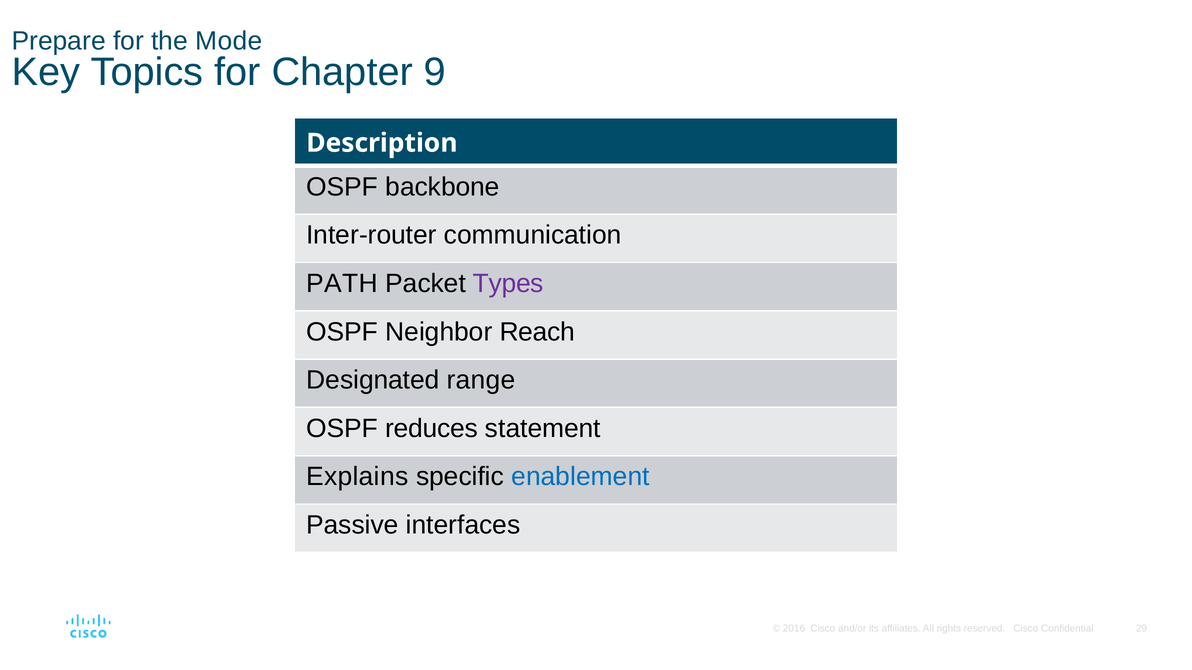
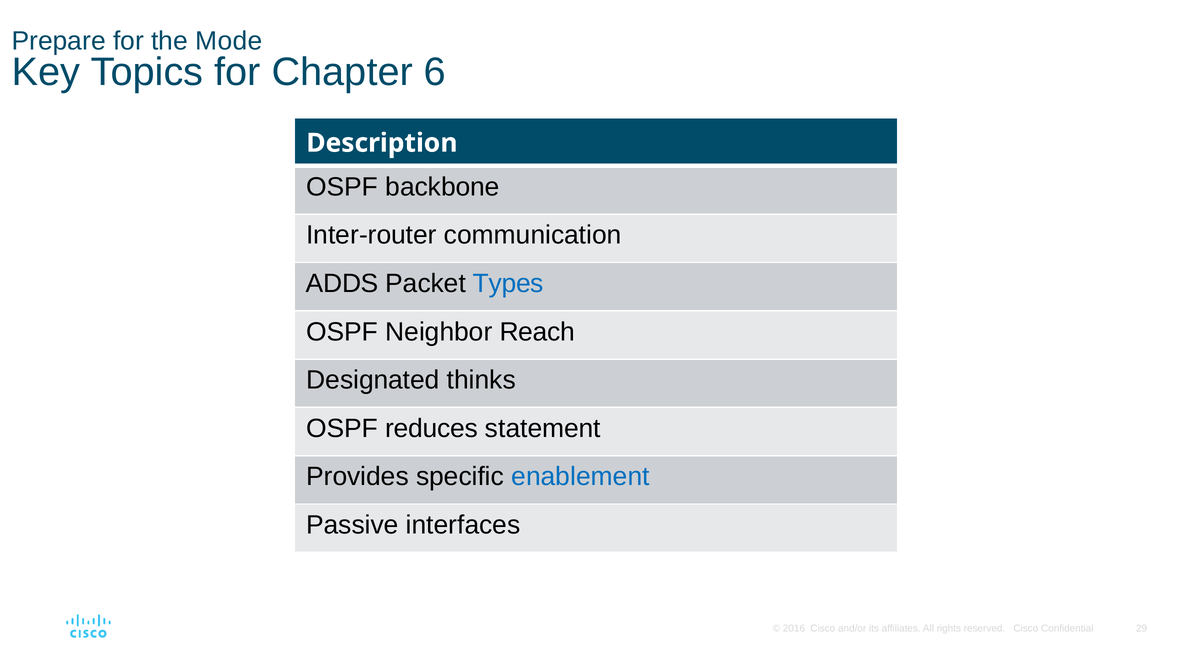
9: 9 -> 6
PATH: PATH -> ADDS
Types colour: purple -> blue
range: range -> thinks
Explains: Explains -> Provides
